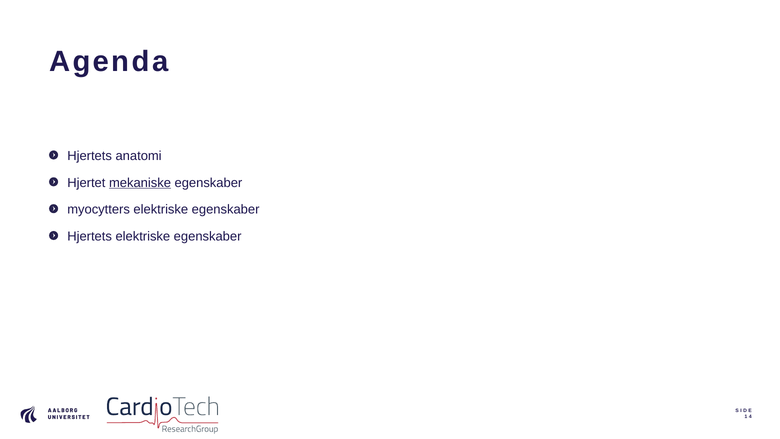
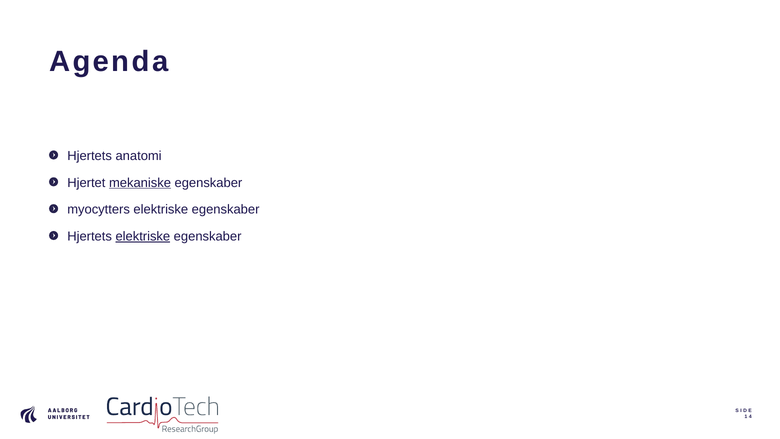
elektriske at (143, 236) underline: none -> present
